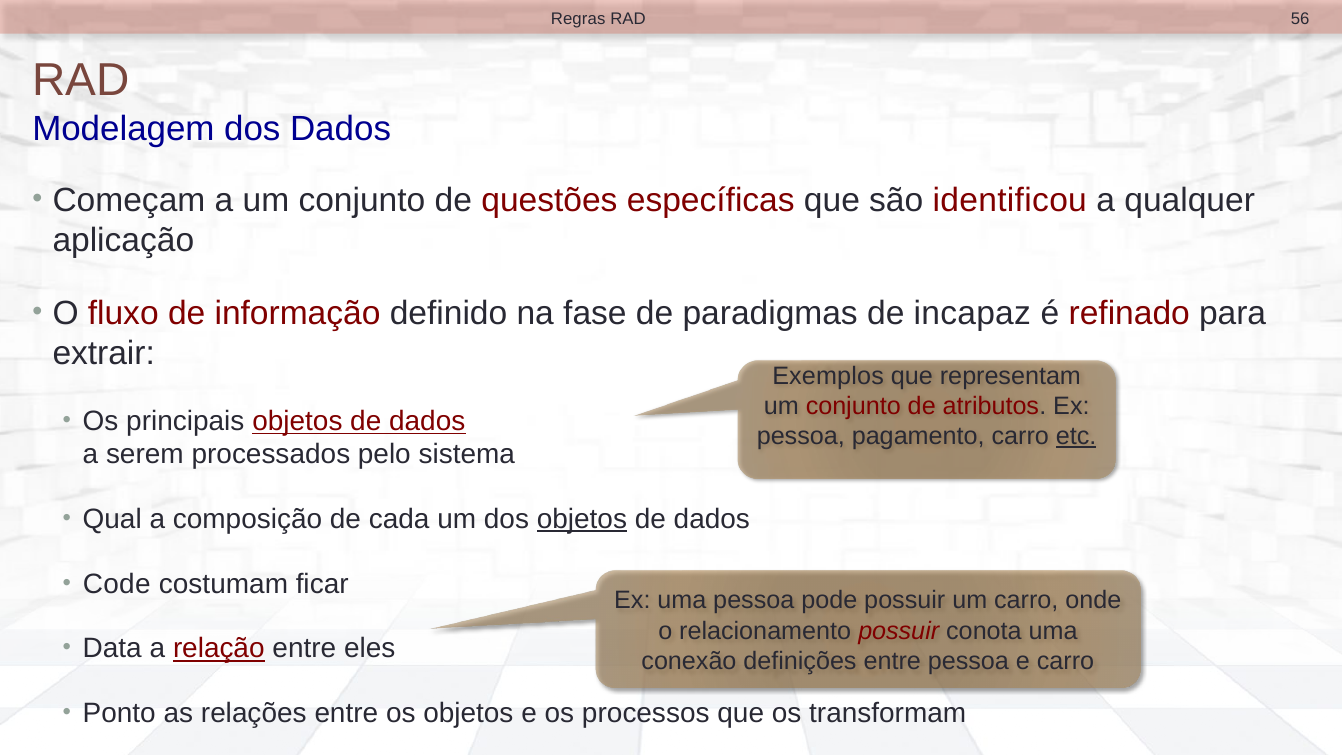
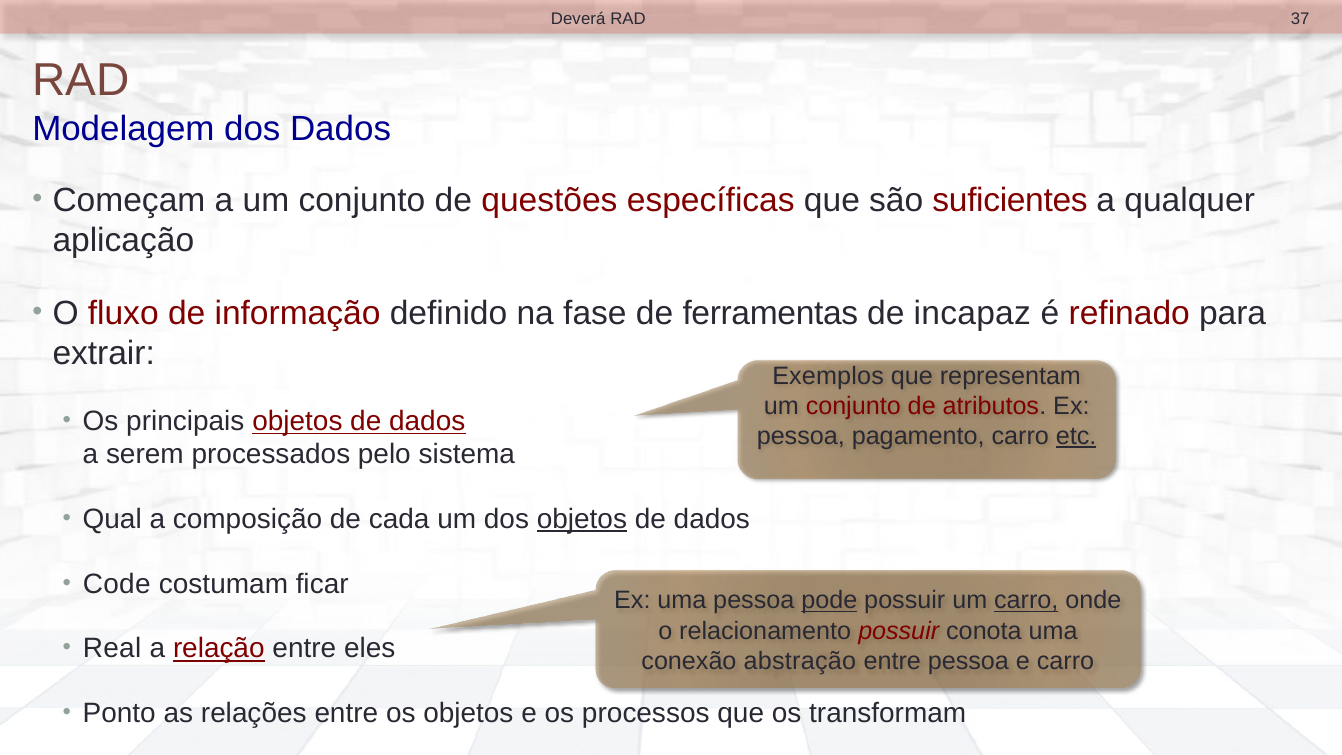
Regras: Regras -> Deverá
56: 56 -> 37
identificou: identificou -> suficientes
paradigmas: paradigmas -> ferramentas
pode underline: none -> present
carro at (1026, 601) underline: none -> present
Data: Data -> Real
definições: definições -> abstração
